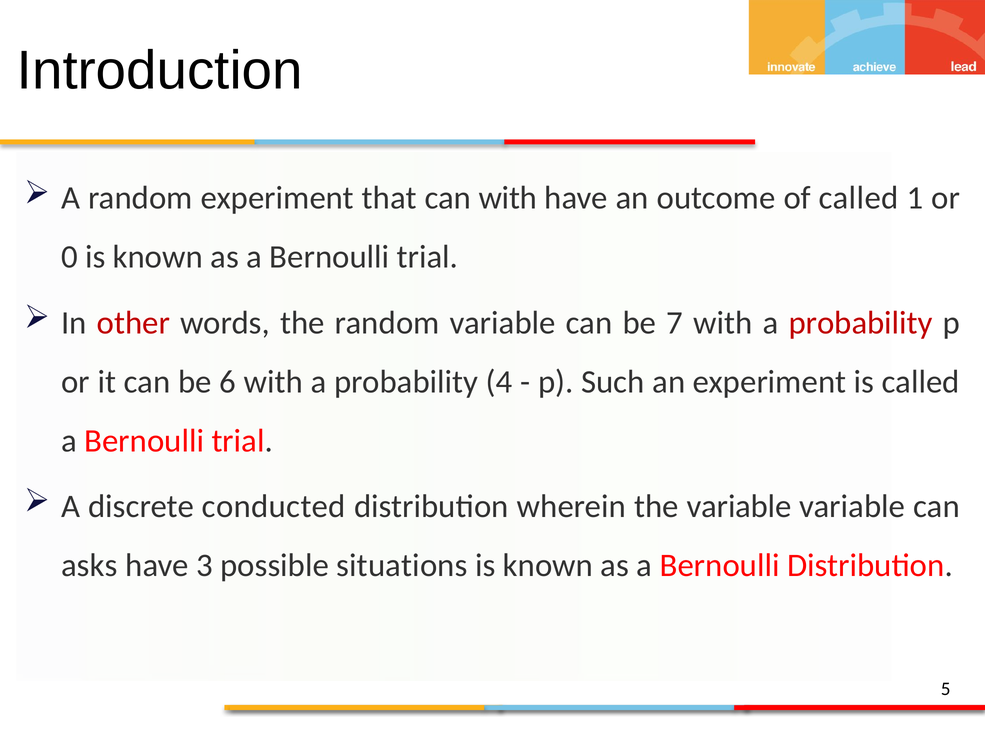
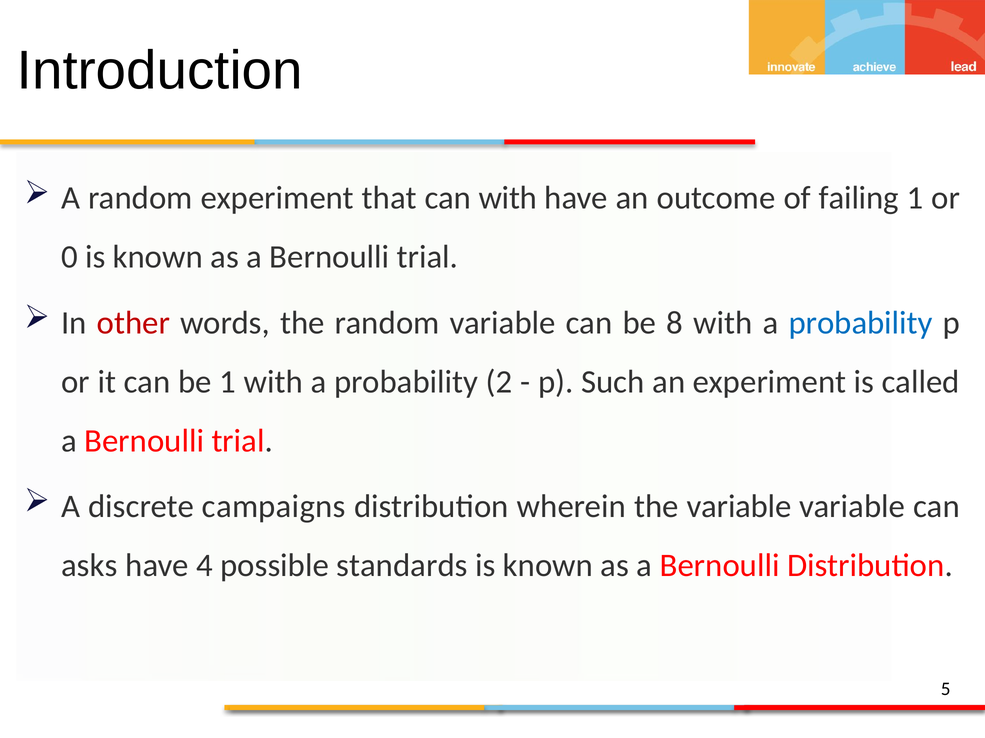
of called: called -> failing
7: 7 -> 8
probability at (861, 323) colour: red -> blue
be 6: 6 -> 1
4: 4 -> 2
conducted: conducted -> campaigns
3: 3 -> 4
situations: situations -> standards
